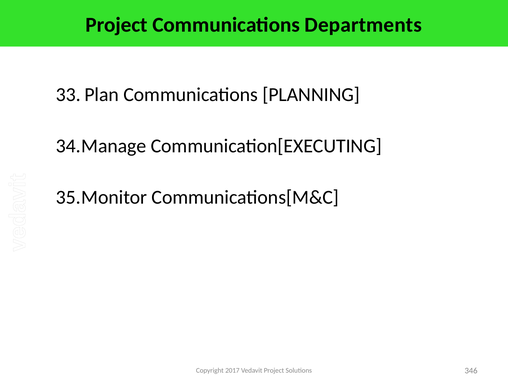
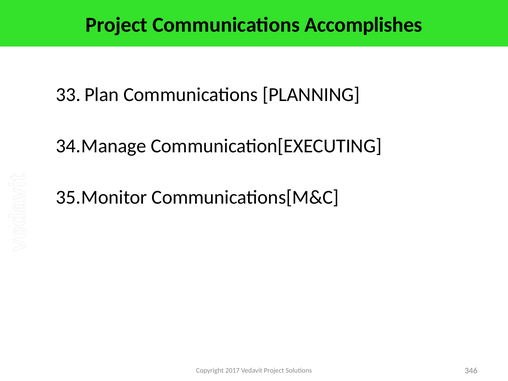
Departments: Departments -> Accomplishes
